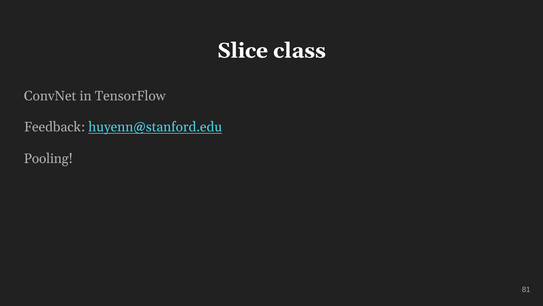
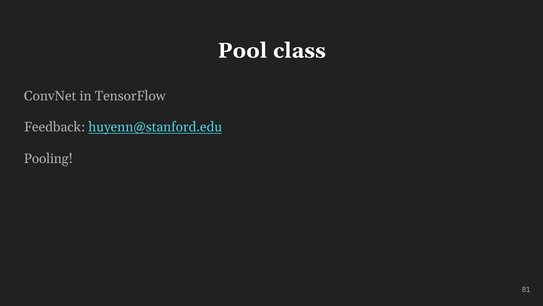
Slice: Slice -> Pool
